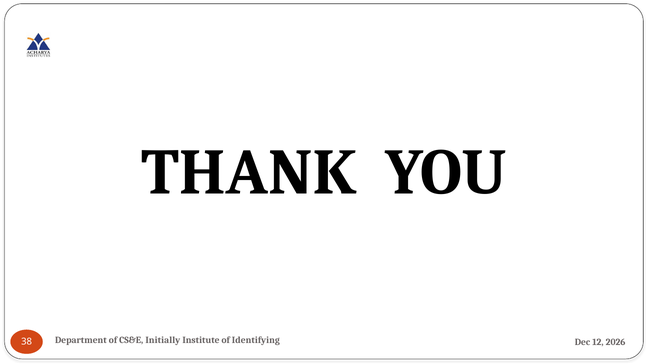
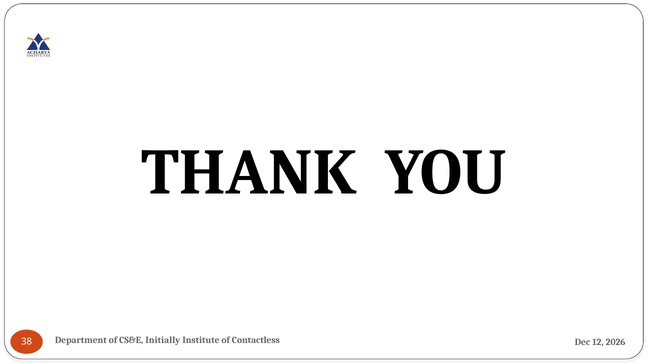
Identifying: Identifying -> Contactless
